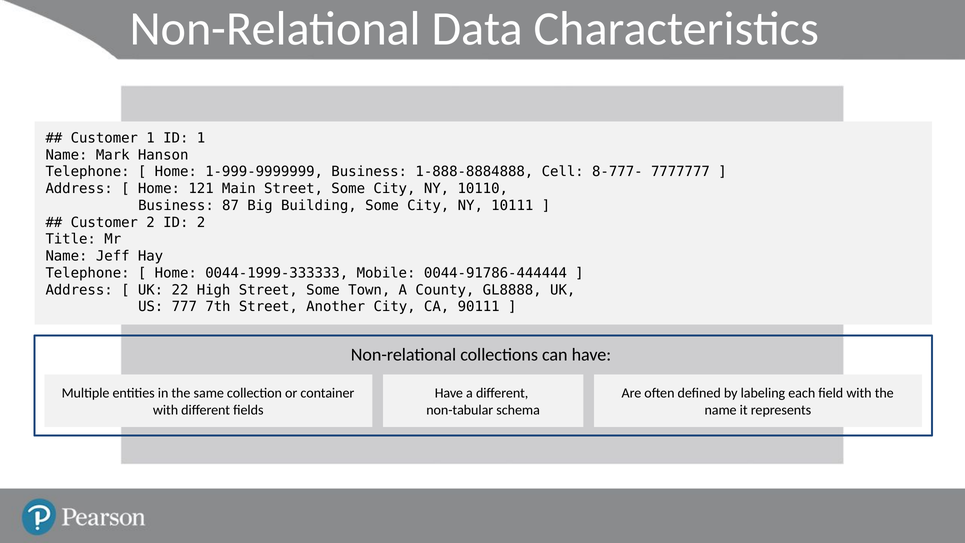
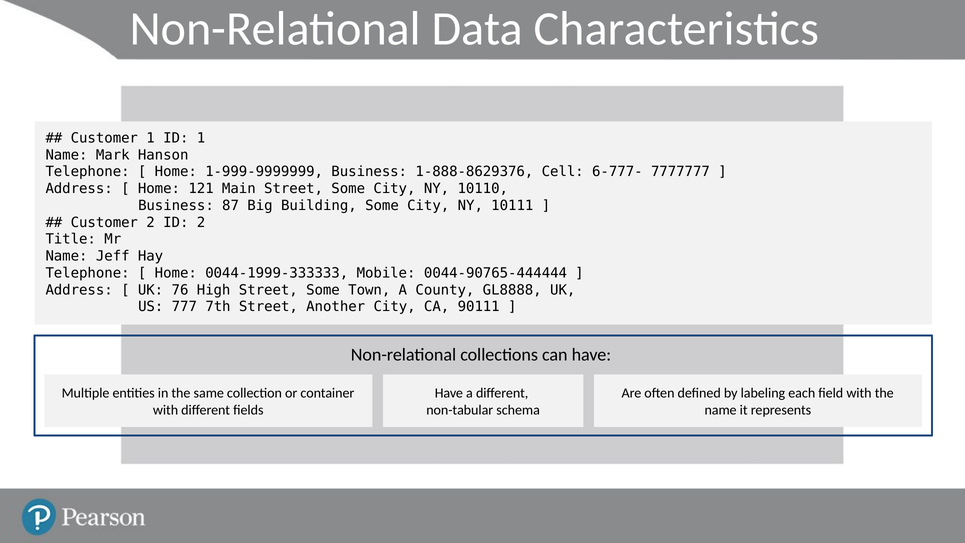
1-888-8884888: 1-888-8884888 -> 1-888-8629376
8-777-: 8-777- -> 6-777-
0044-91786-444444: 0044-91786-444444 -> 0044-90765-444444
22: 22 -> 76
